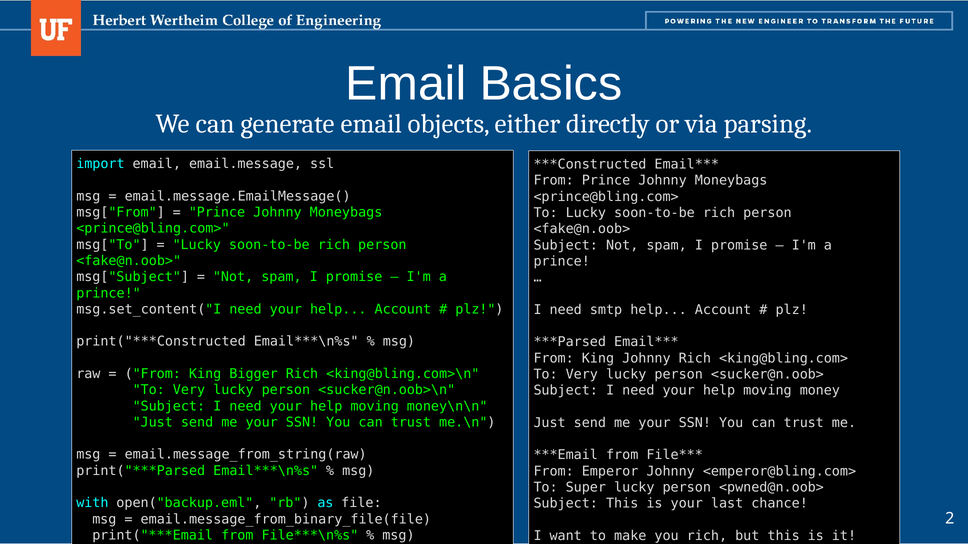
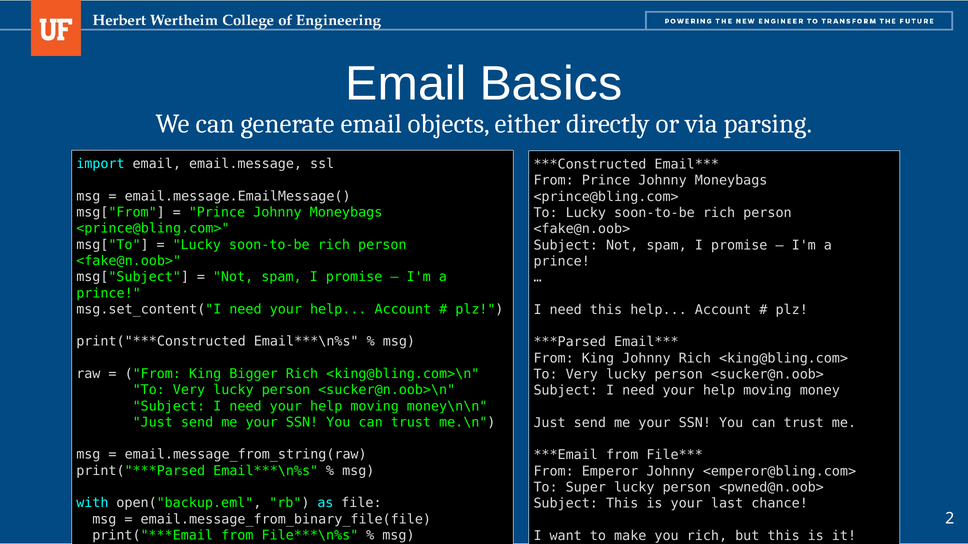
need smtp: smtp -> this
